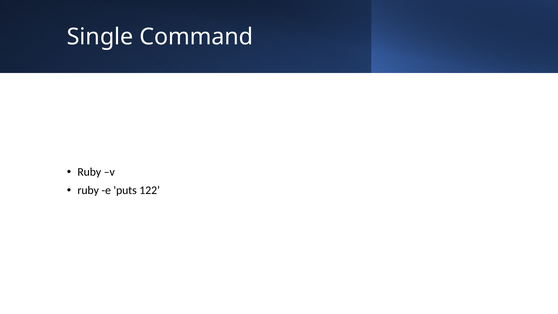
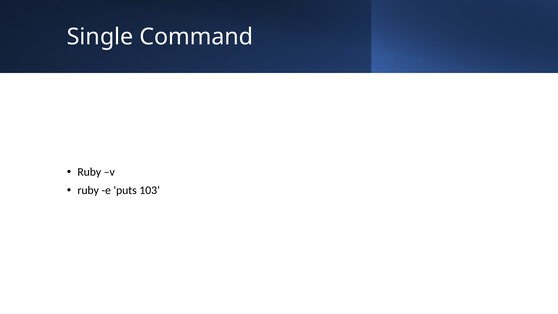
122: 122 -> 103
